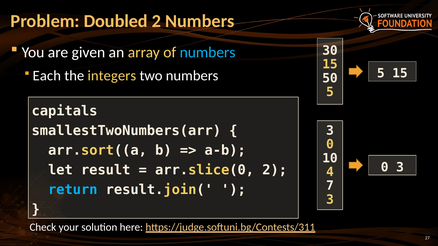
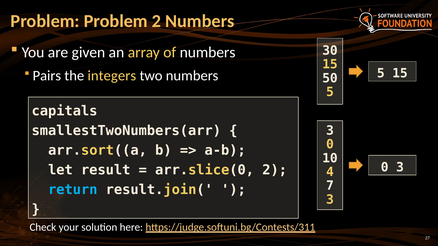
Problem Doubled: Doubled -> Problem
numbers at (208, 52) colour: light blue -> white
Each: Each -> Pairs
